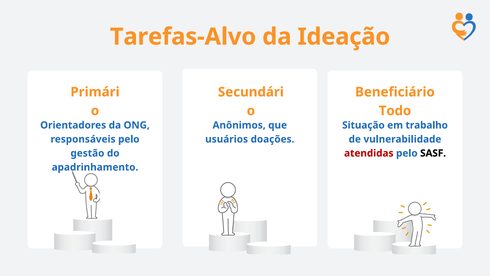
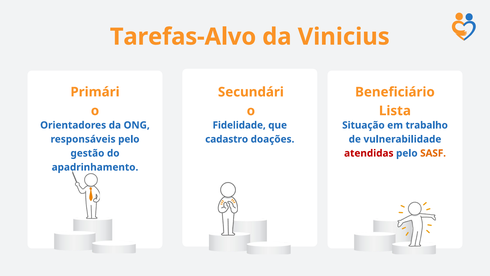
Ideação: Ideação -> Vinicius
Todo: Todo -> Lista
Anônimos: Anônimos -> Fidelidade
usuários: usuários -> cadastro
SASF colour: black -> orange
